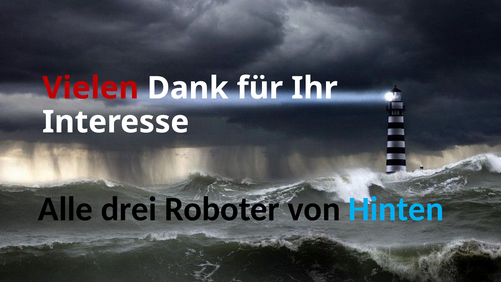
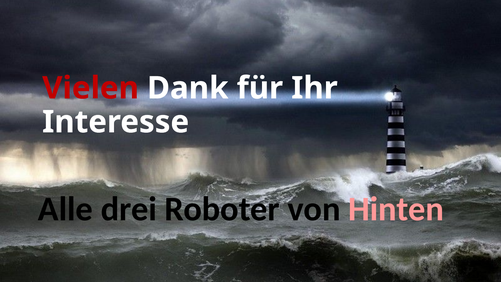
Hinten colour: light blue -> pink
